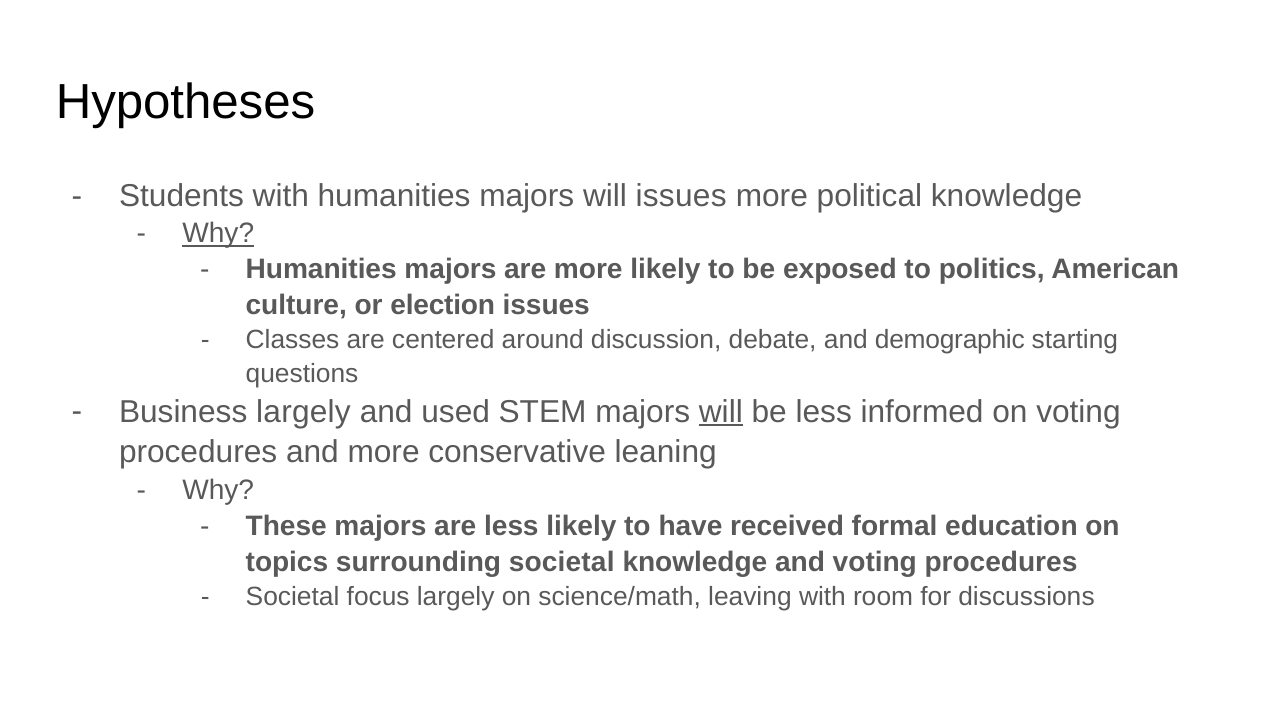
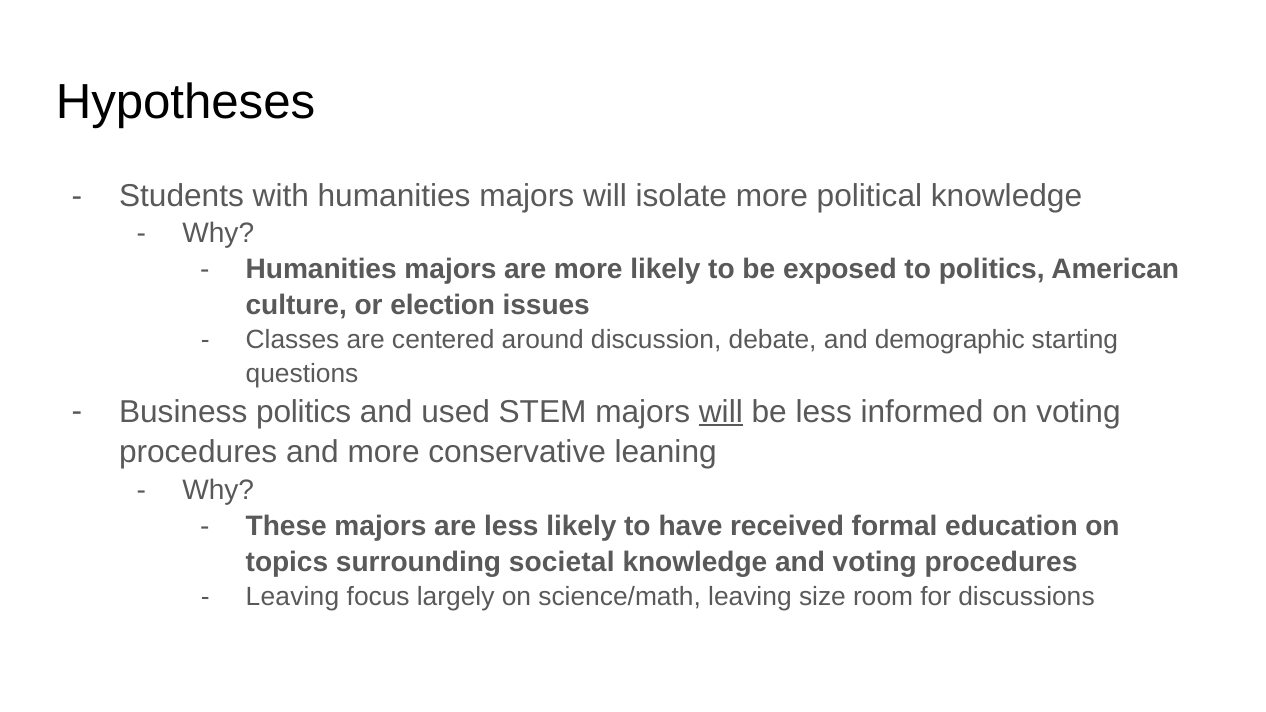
will issues: issues -> isolate
Why at (218, 234) underline: present -> none
Business largely: largely -> politics
Societal at (293, 597): Societal -> Leaving
leaving with: with -> size
